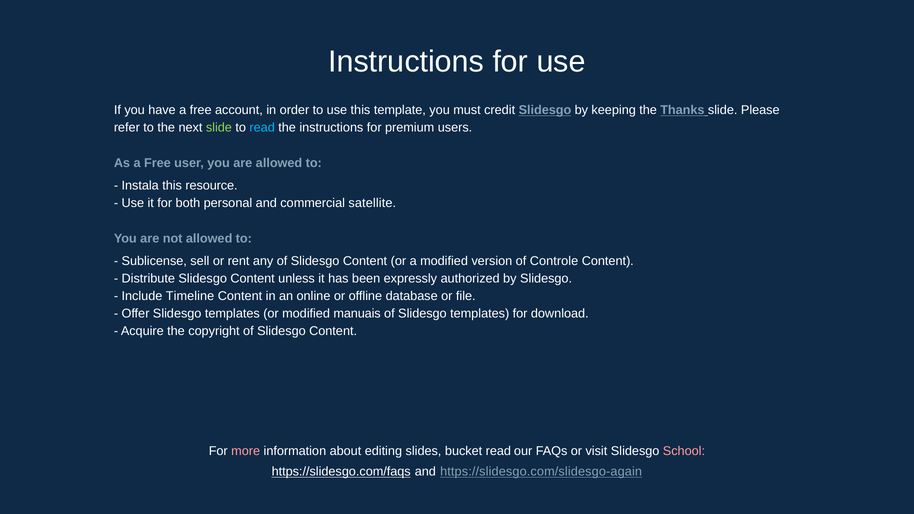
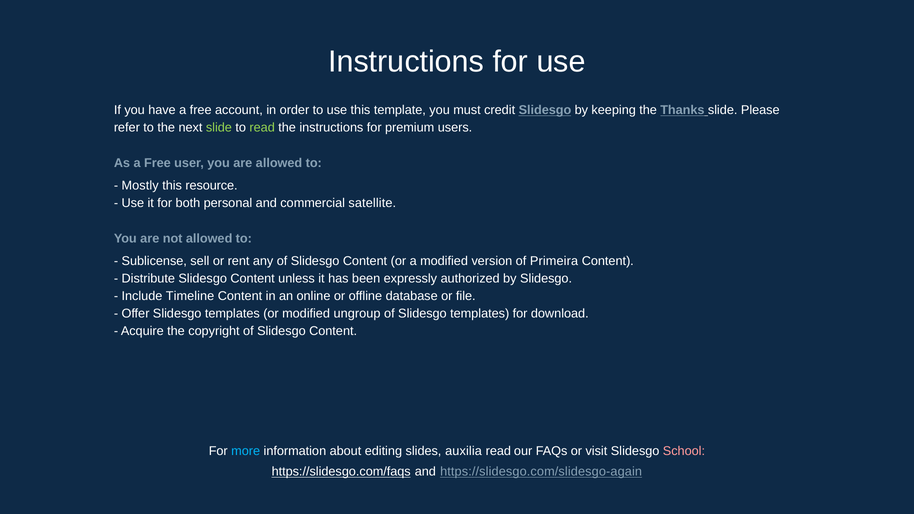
read at (262, 128) colour: light blue -> light green
Instala: Instala -> Mostly
Controle: Controle -> Primeira
manuais: manuais -> ungroup
more colour: pink -> light blue
bucket: bucket -> auxilia
